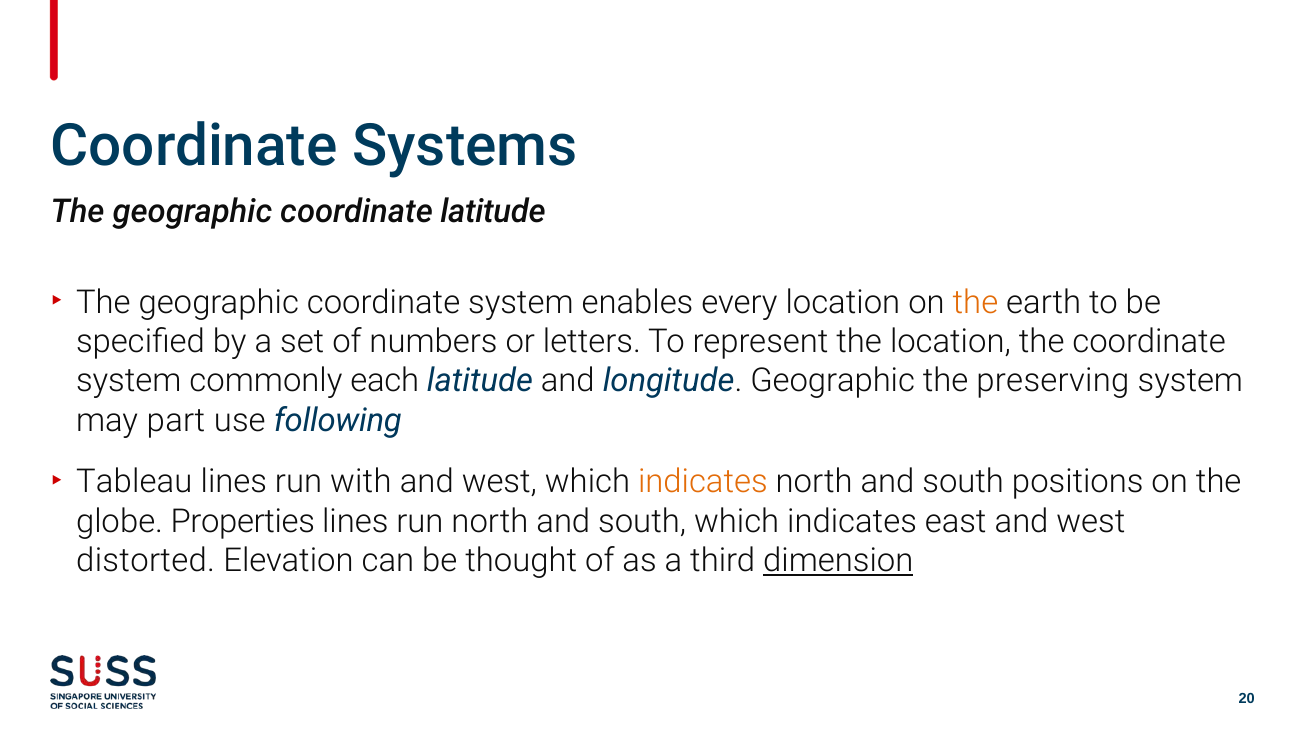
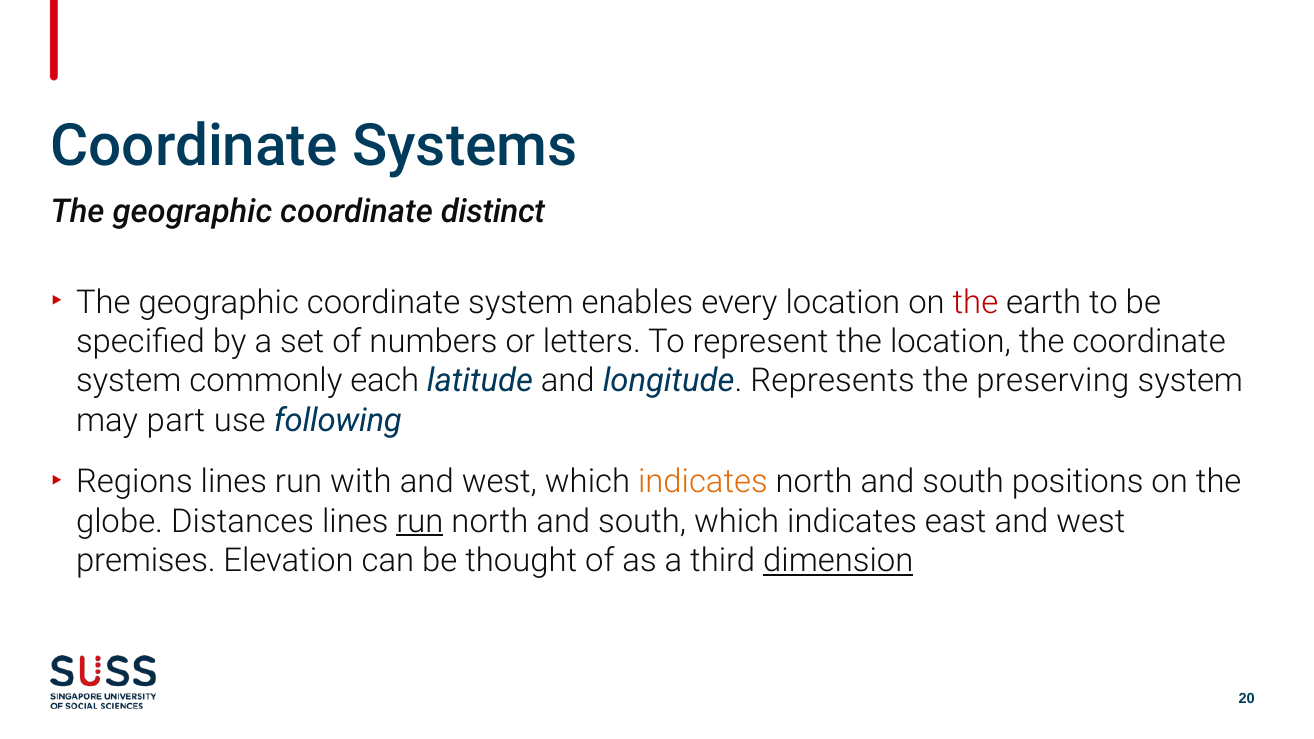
coordinate latitude: latitude -> distinct
the at (975, 302) colour: orange -> red
longitude Geographic: Geographic -> Represents
Tableau: Tableau -> Regions
Properties: Properties -> Distances
run at (420, 521) underline: none -> present
distorted: distorted -> premises
